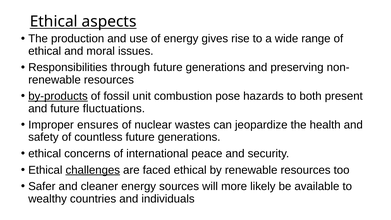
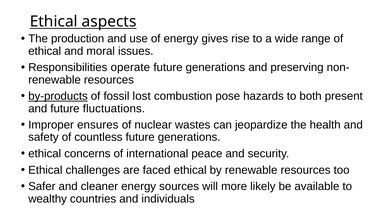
through: through -> operate
unit: unit -> lost
challenges underline: present -> none
